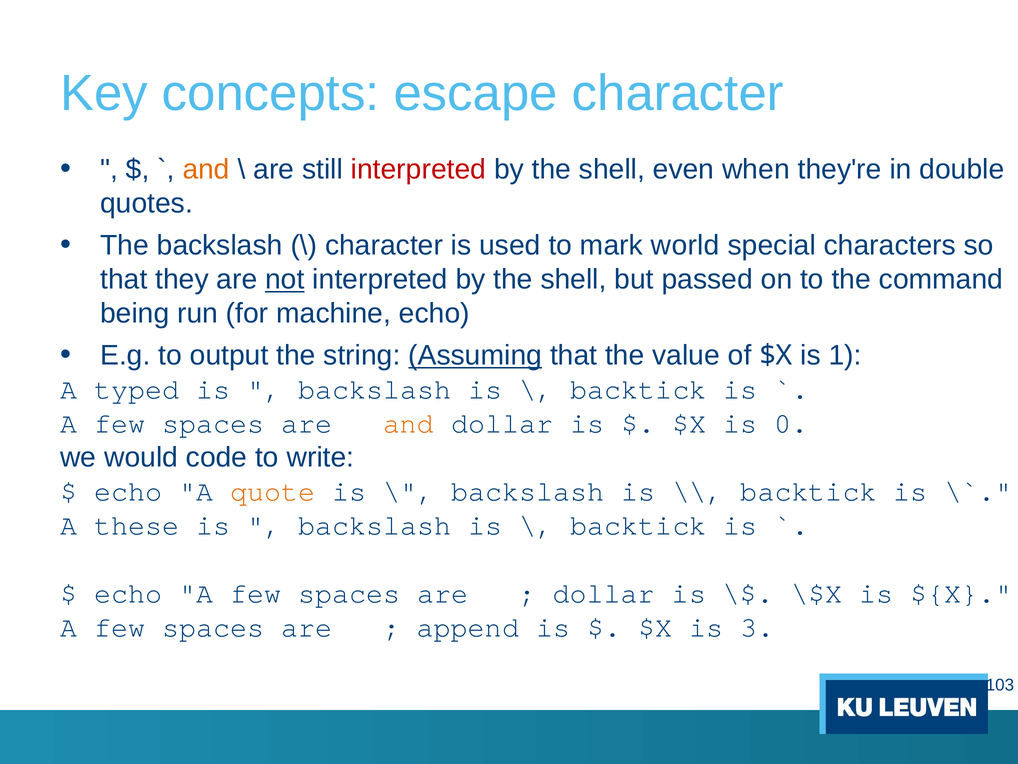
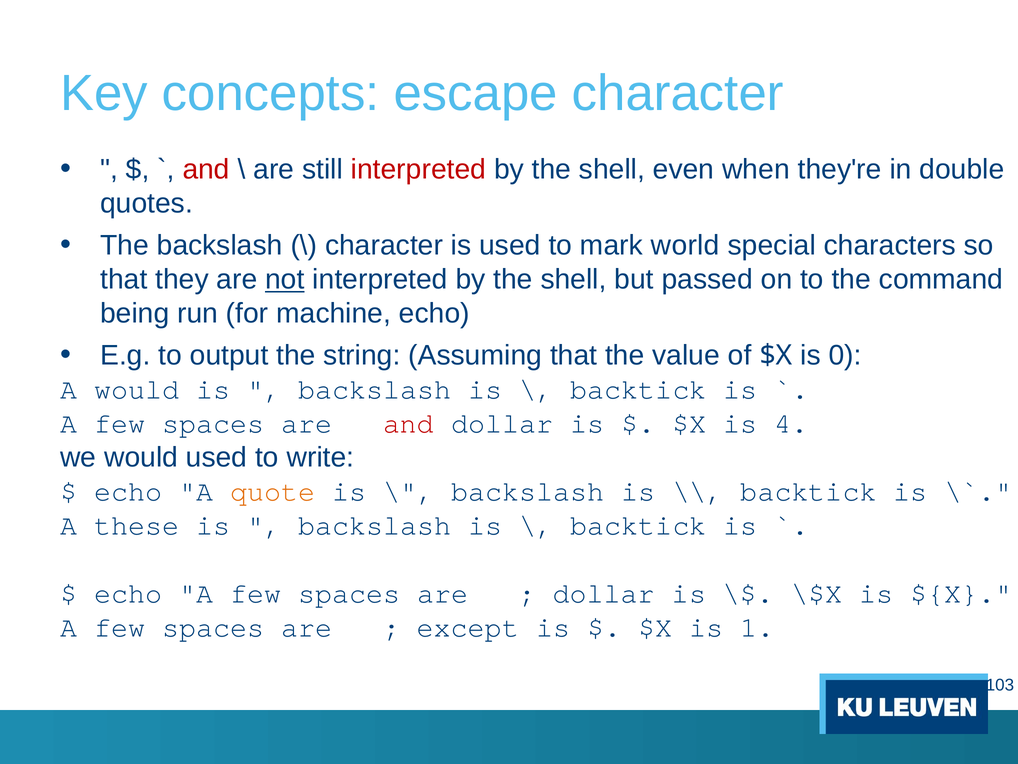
and at (206, 169) colour: orange -> red
Assuming underline: present -> none
1: 1 -> 0
A typed: typed -> would
and at (408, 423) colour: orange -> red
0: 0 -> 4
would code: code -> used
append: append -> except
3: 3 -> 1
